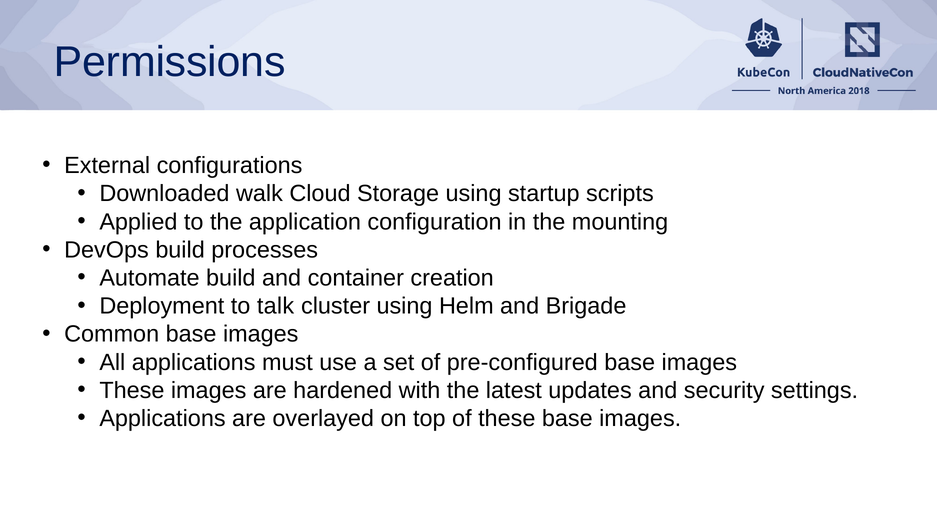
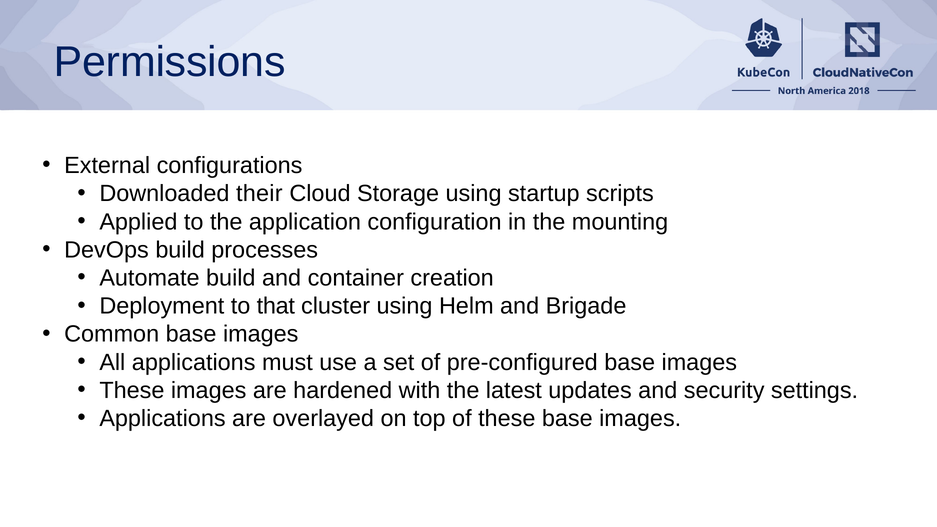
walk: walk -> their
talk: talk -> that
